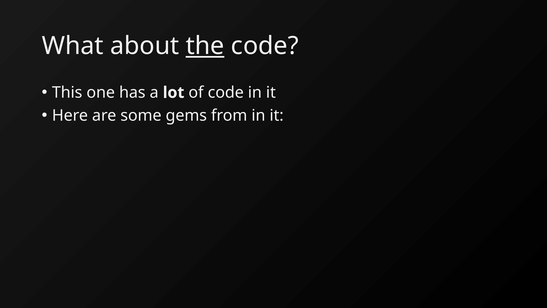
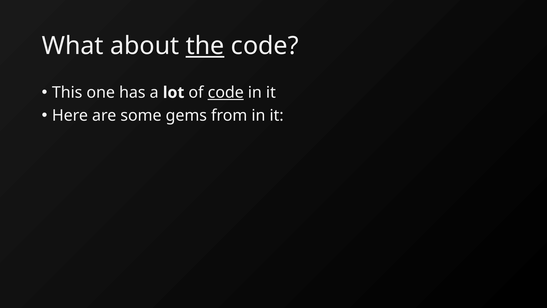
code at (226, 92) underline: none -> present
